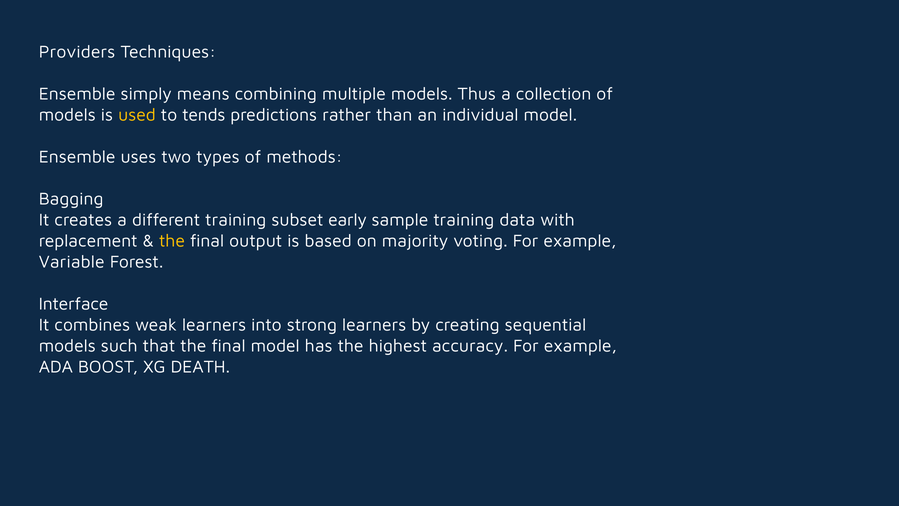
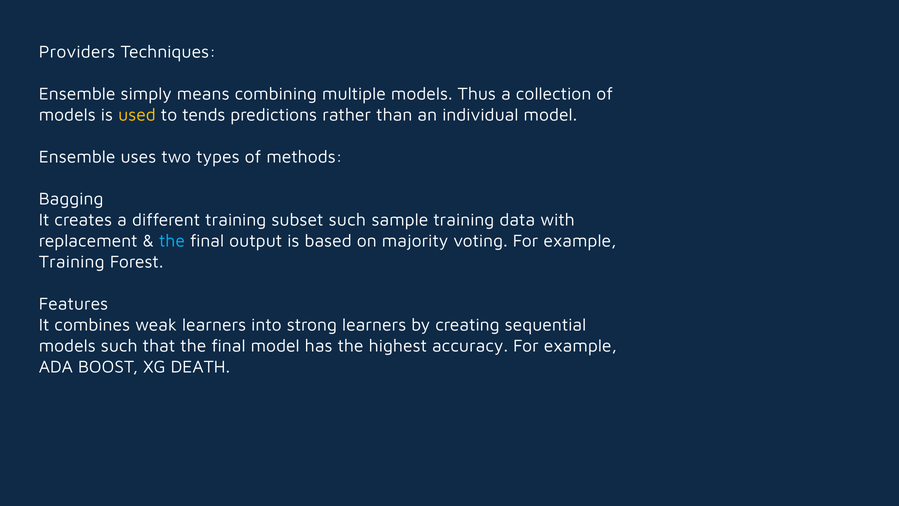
subset early: early -> such
the at (172, 241) colour: yellow -> light blue
Variable at (72, 262): Variable -> Training
Interface: Interface -> Features
